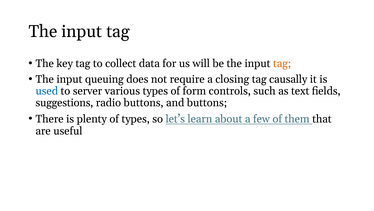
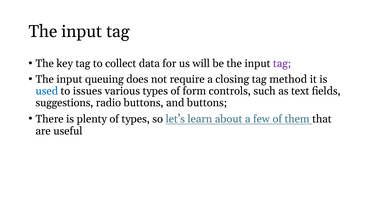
tag at (282, 63) colour: orange -> purple
causally: causally -> method
server: server -> issues
